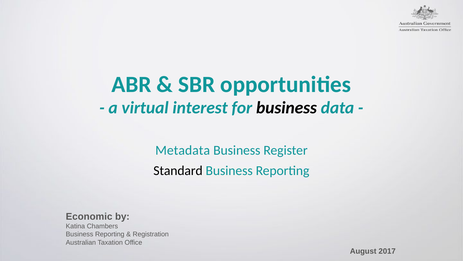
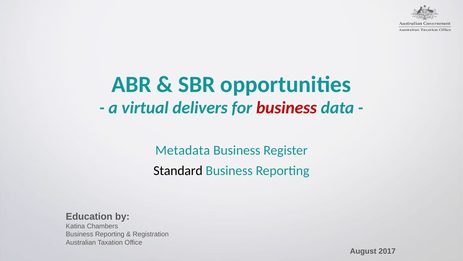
interest: interest -> delivers
business at (287, 108) colour: black -> red
Economic: Economic -> Education
